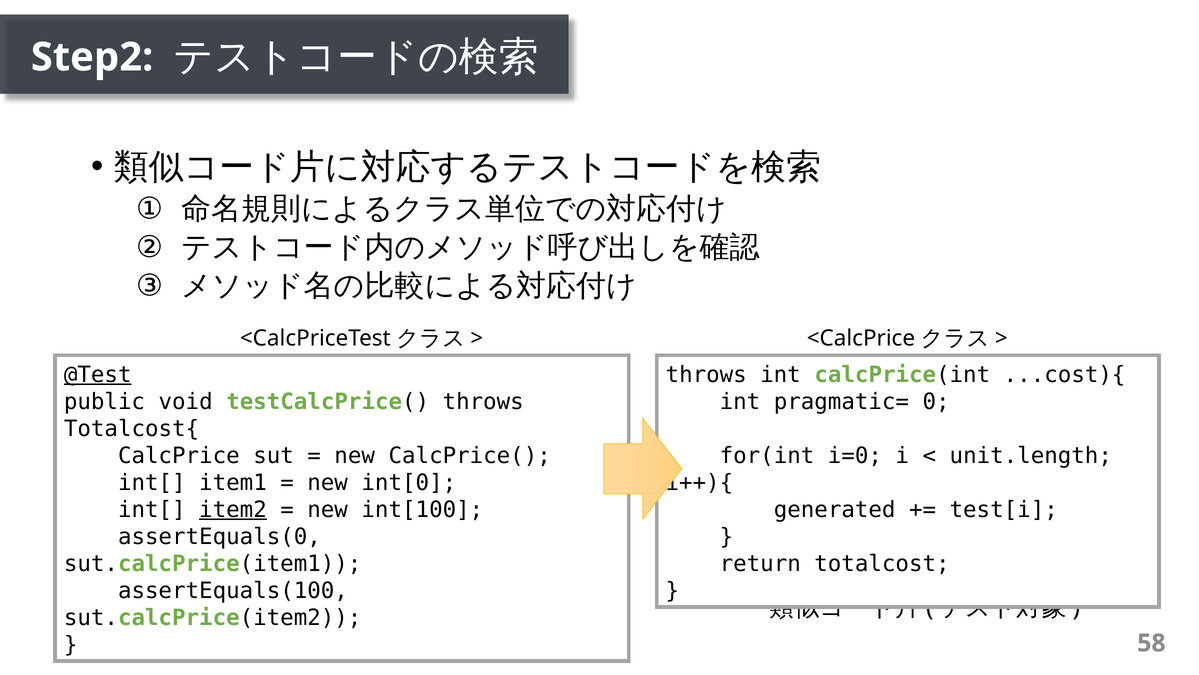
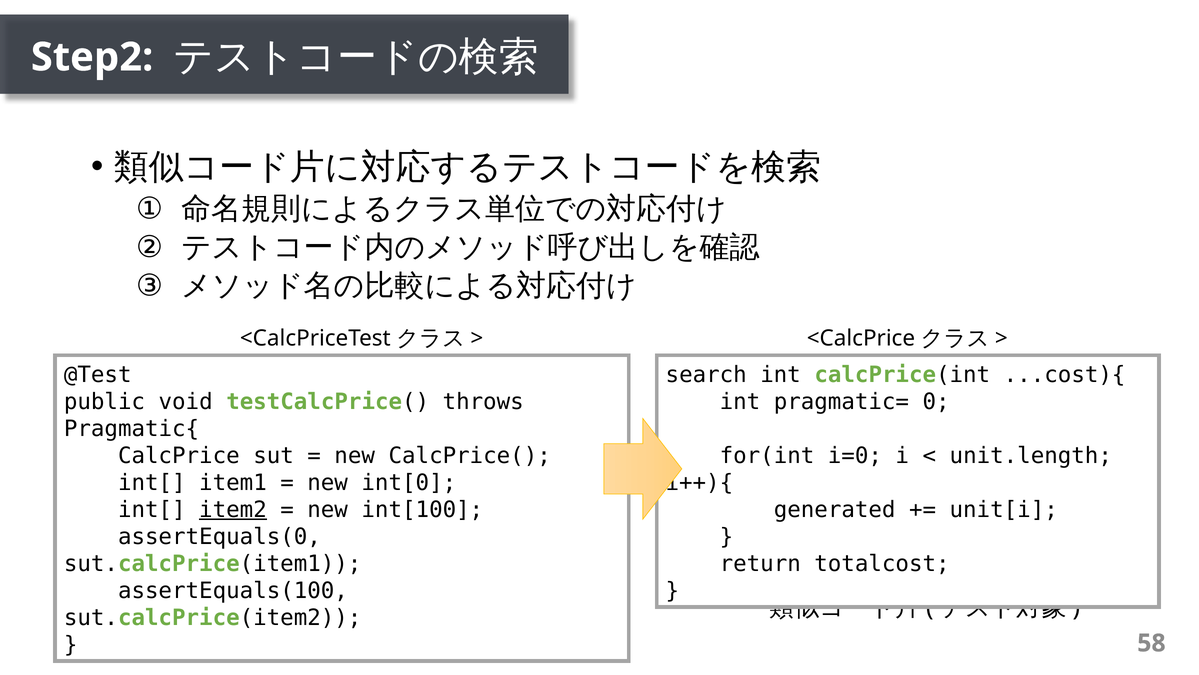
@Test underline: present -> none
throws at (706, 374): throws -> search
Totalcost{: Totalcost{ -> Pragmatic{
test[i: test[i -> unit[i
